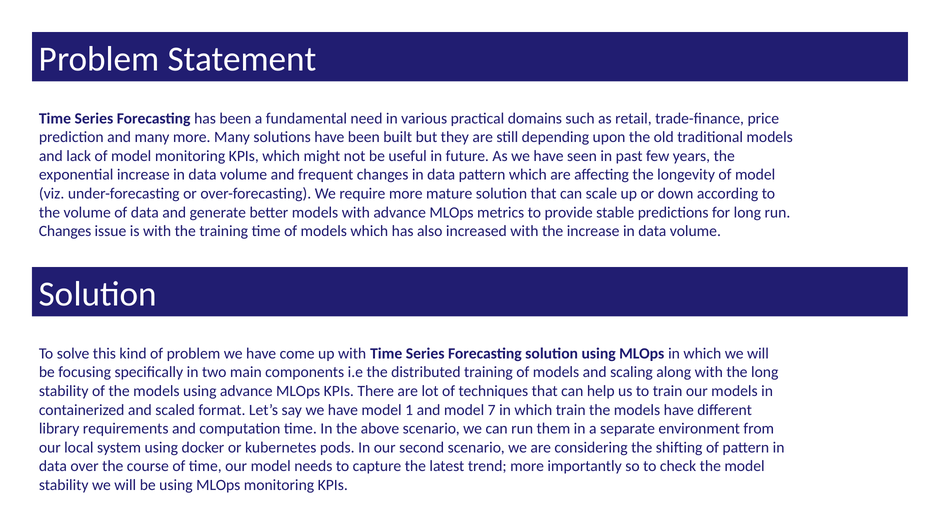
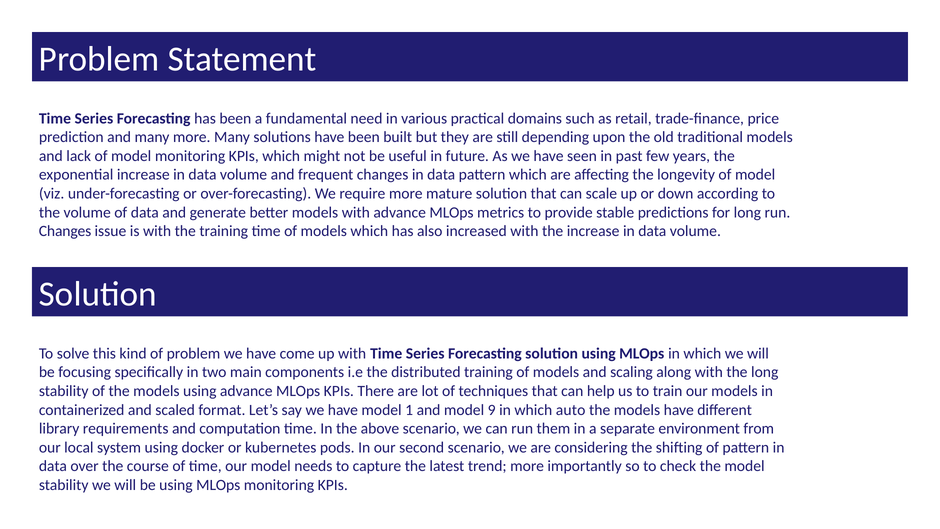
7: 7 -> 9
which train: train -> auto
